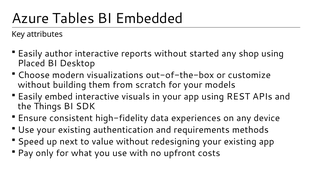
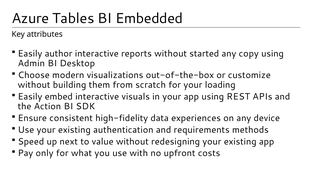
shop: shop -> copy
Placed: Placed -> Admin
models: models -> loading
Things: Things -> Action
